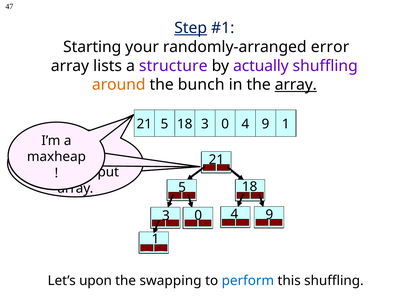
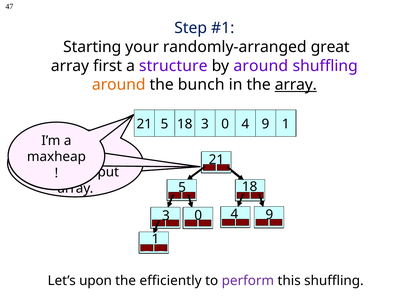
Step underline: present -> none
error: error -> great
lists: lists -> first
by actually: actually -> around
swapping: swapping -> efficiently
perform colour: blue -> purple
